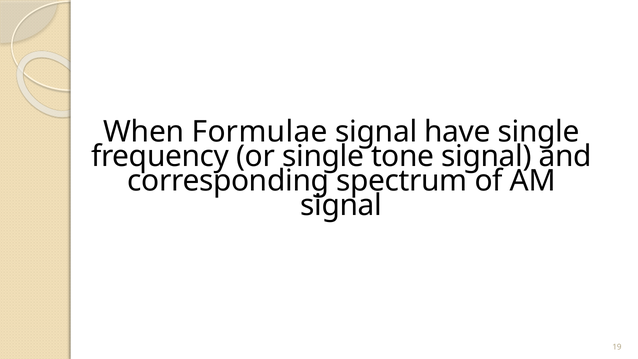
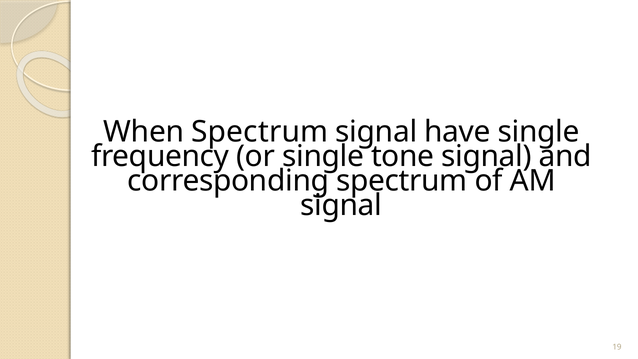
When Formulae: Formulae -> Spectrum
